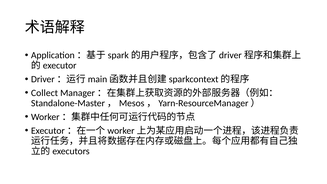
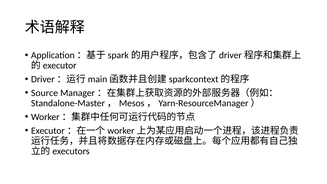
Collect: Collect -> Source
